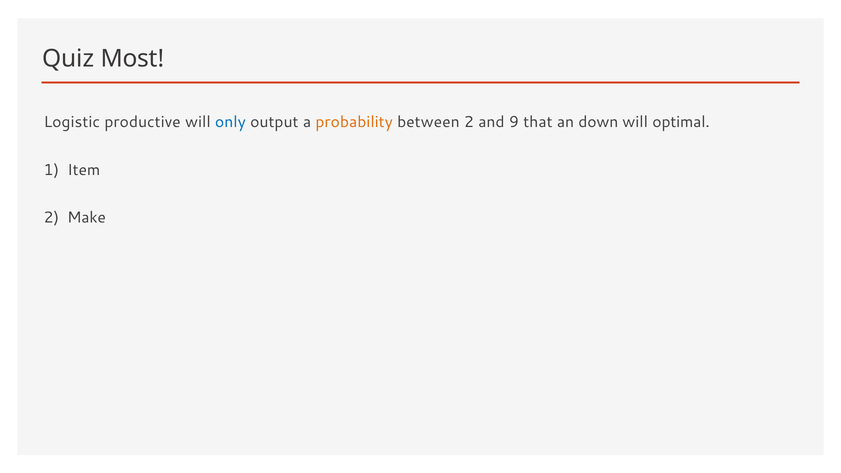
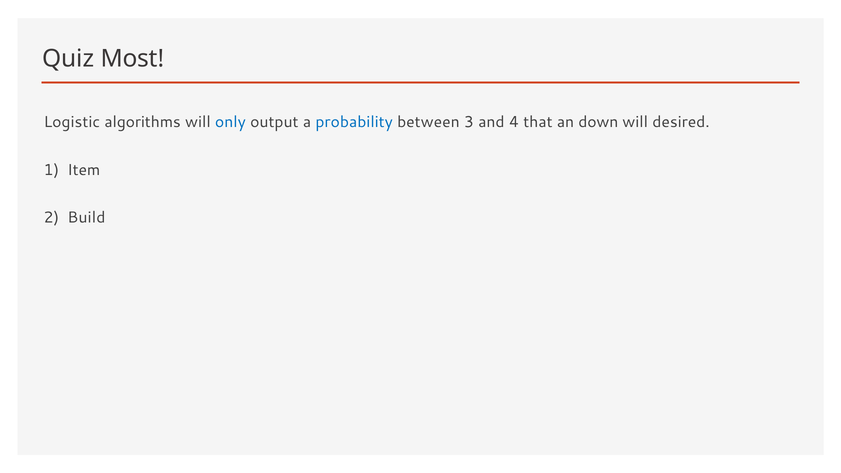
productive: productive -> algorithms
probability colour: orange -> blue
between 2: 2 -> 3
9: 9 -> 4
optimal: optimal -> desired
Make: Make -> Build
